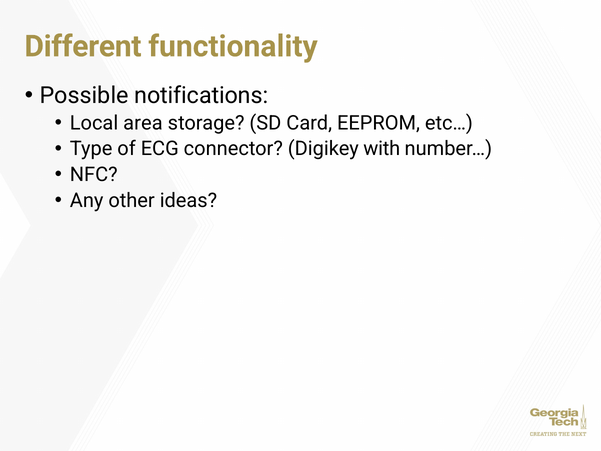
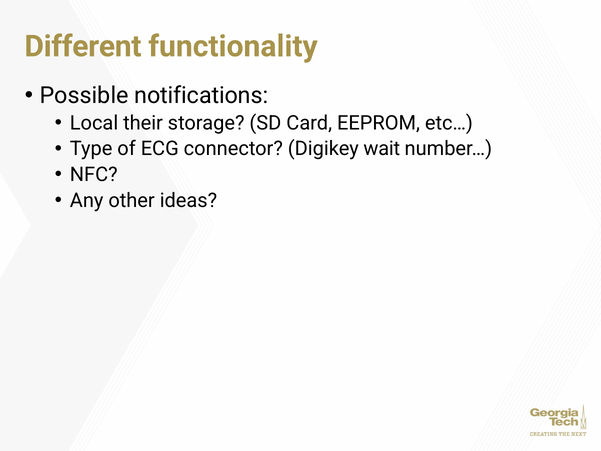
area: area -> their
with: with -> wait
